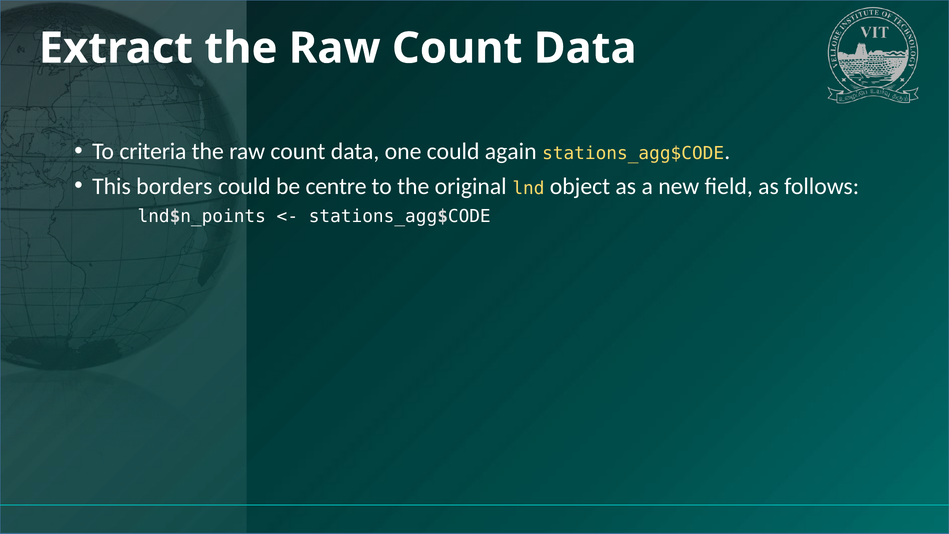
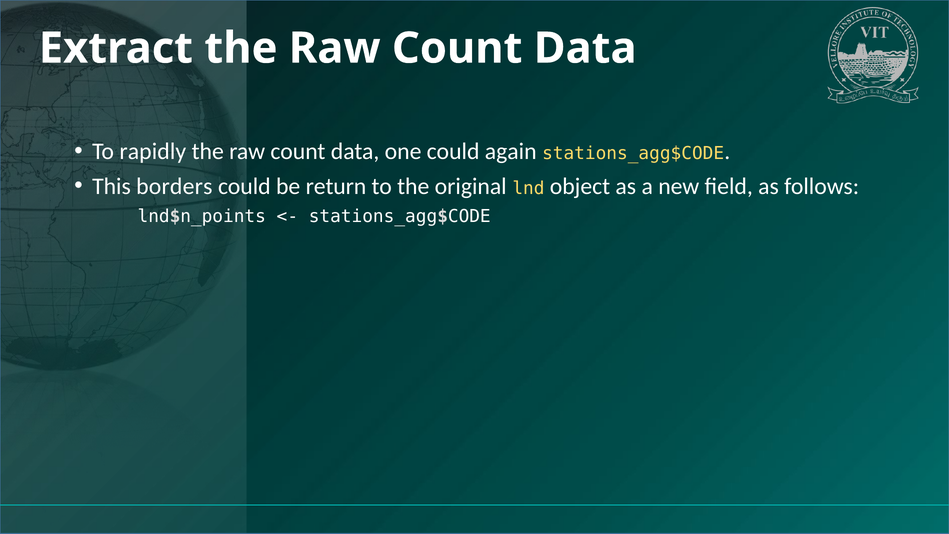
criteria: criteria -> rapidly
centre: centre -> return
